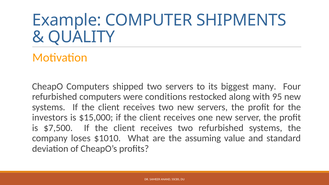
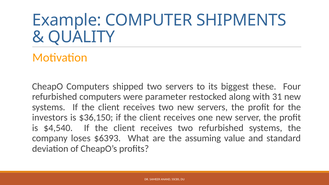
many: many -> these
conditions: conditions -> parameter
95: 95 -> 31
$15,000: $15,000 -> $36,150
$7,500: $7,500 -> $4,540
$1010: $1010 -> $6393
